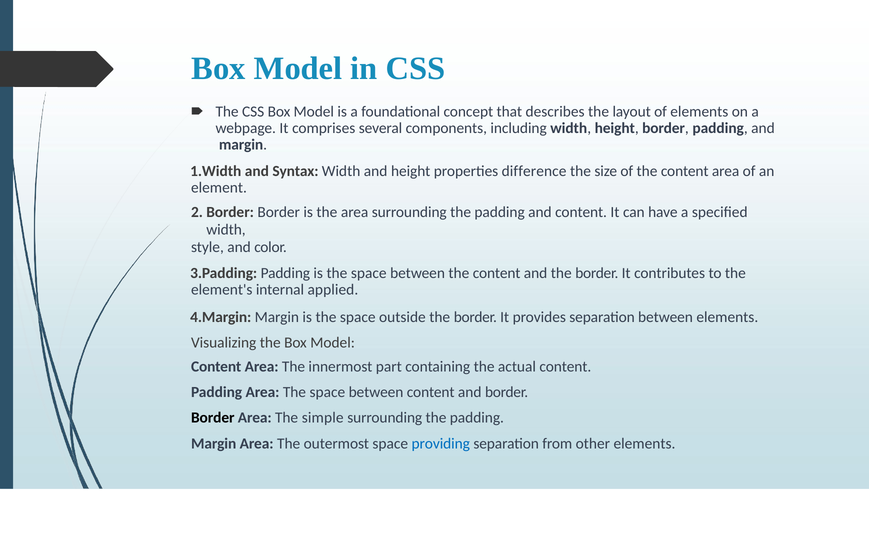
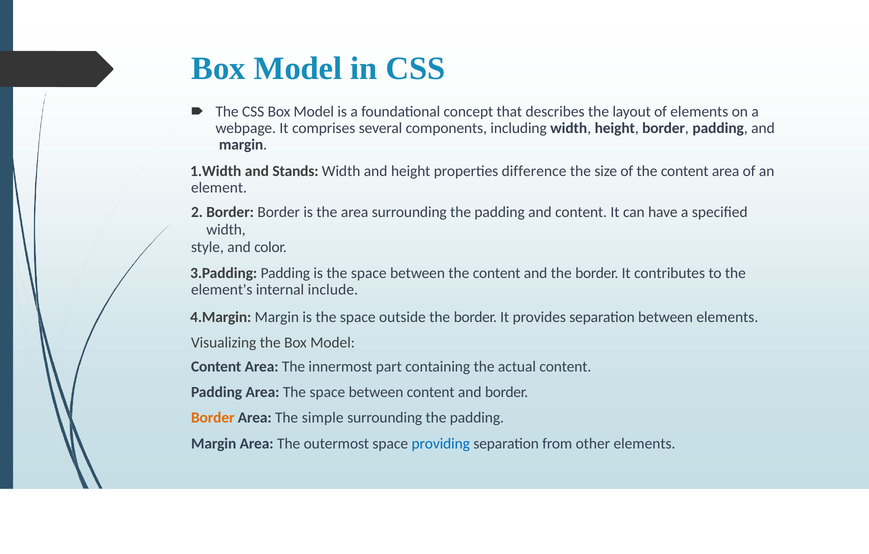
Syntax: Syntax -> Stands
applied: applied -> include
Border at (213, 418) colour: black -> orange
